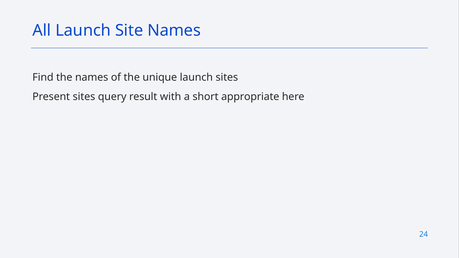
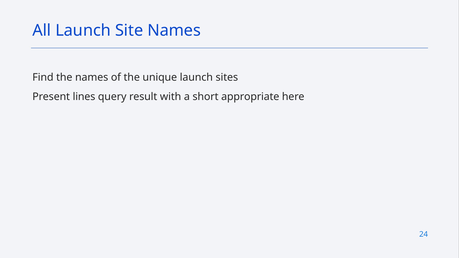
Present sites: sites -> lines
